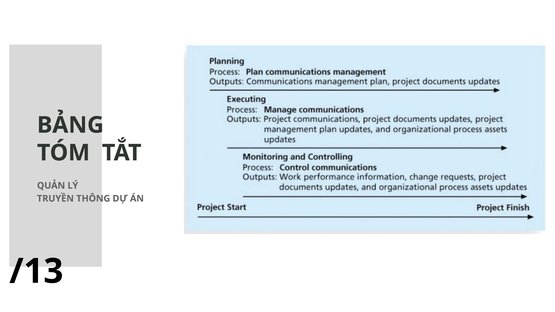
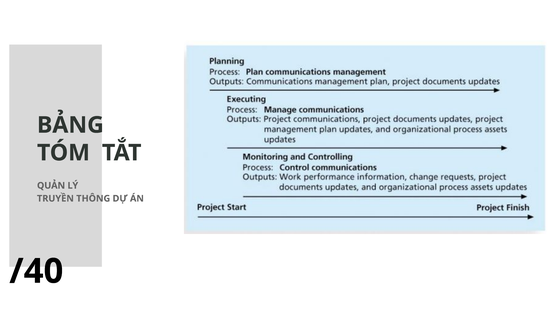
/13: /13 -> /40
